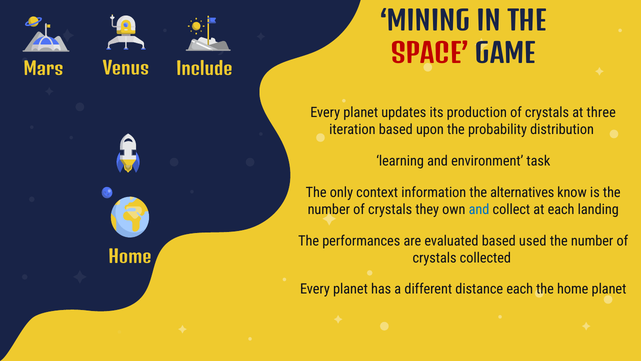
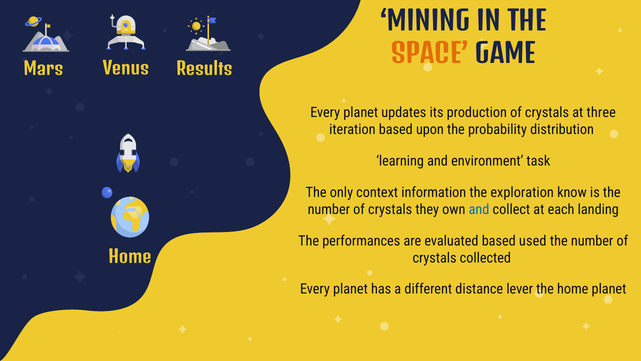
SPACE colour: red -> orange
Include: Include -> Results
alternatives: alternatives -> exploration
distance each: each -> lever
